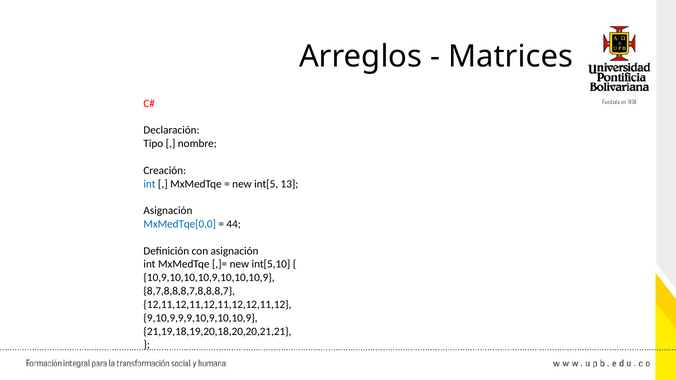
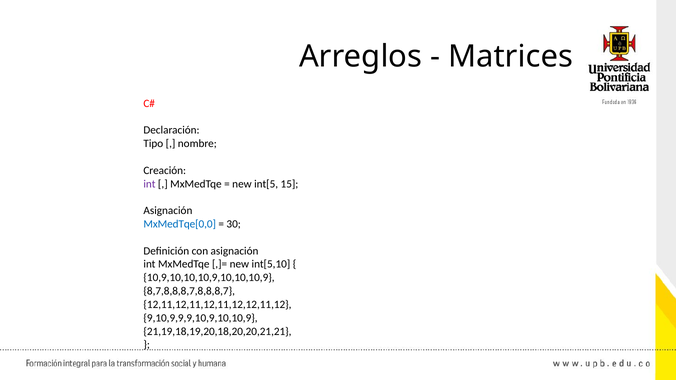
int at (150, 184) colour: blue -> purple
13: 13 -> 15
44: 44 -> 30
